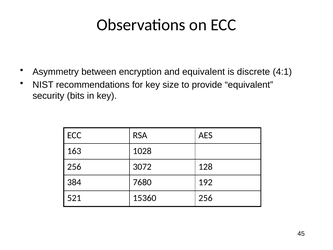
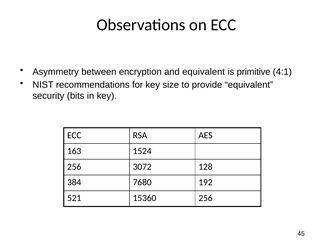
discrete: discrete -> primitive
1028: 1028 -> 1524
